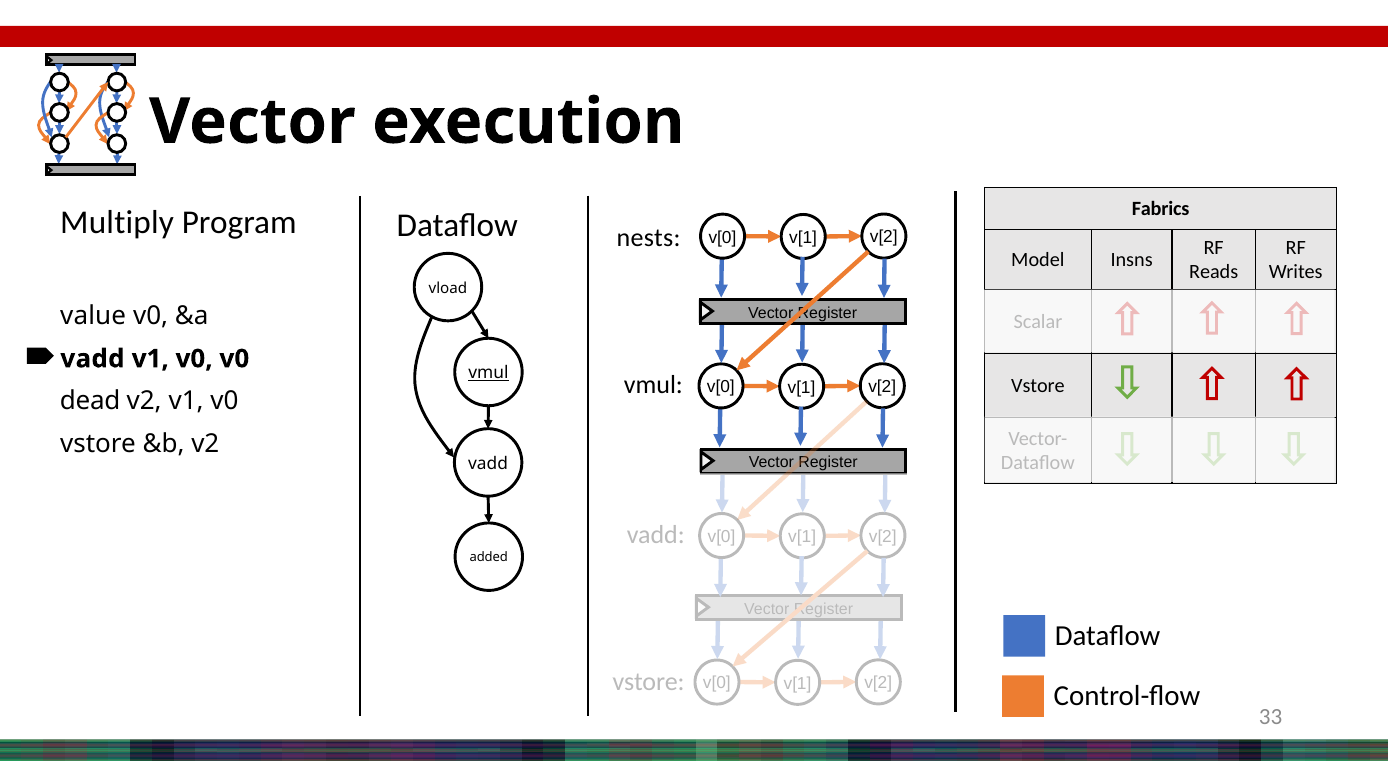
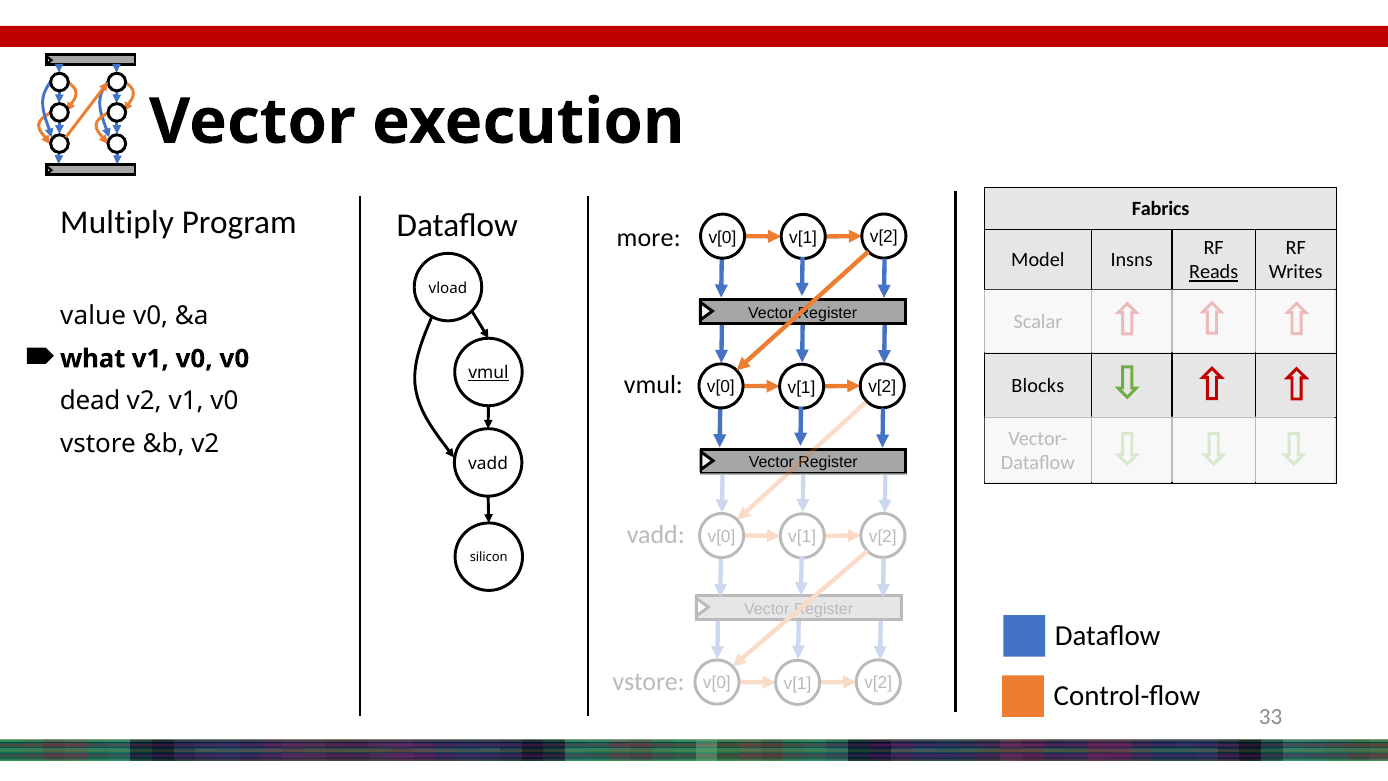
nests: nests -> more
Reads underline: none -> present
vadd at (92, 359): vadd -> what
Vstore at (1038, 386): Vstore -> Blocks
added: added -> silicon
